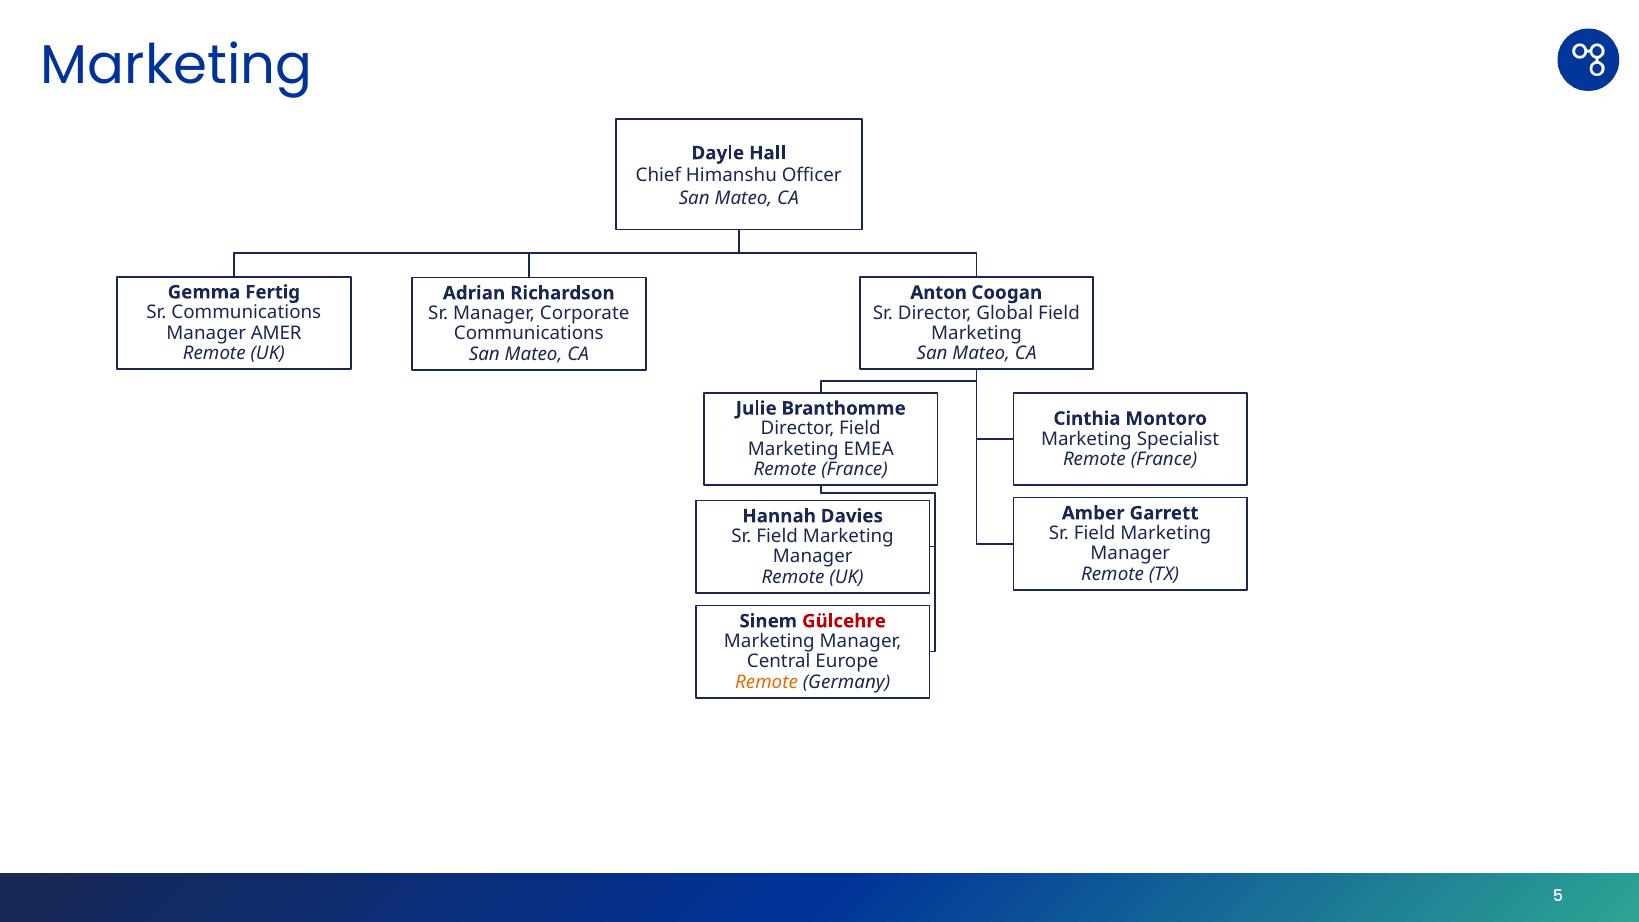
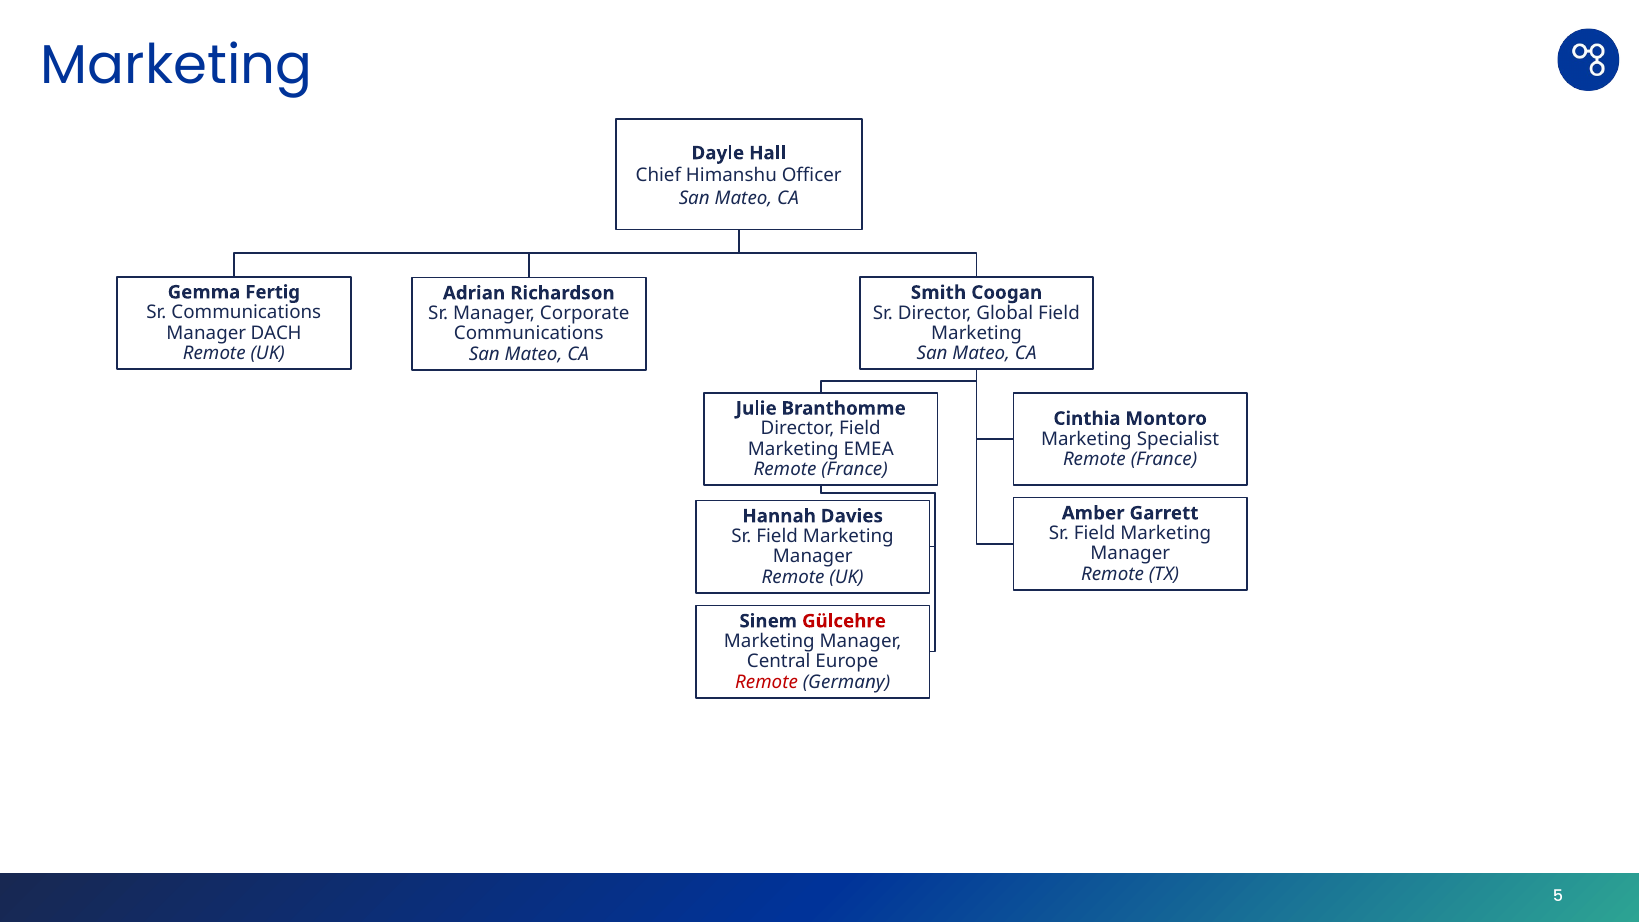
Anton: Anton -> Smith
AMER: AMER -> DACH
Remote at (767, 682) colour: orange -> red
